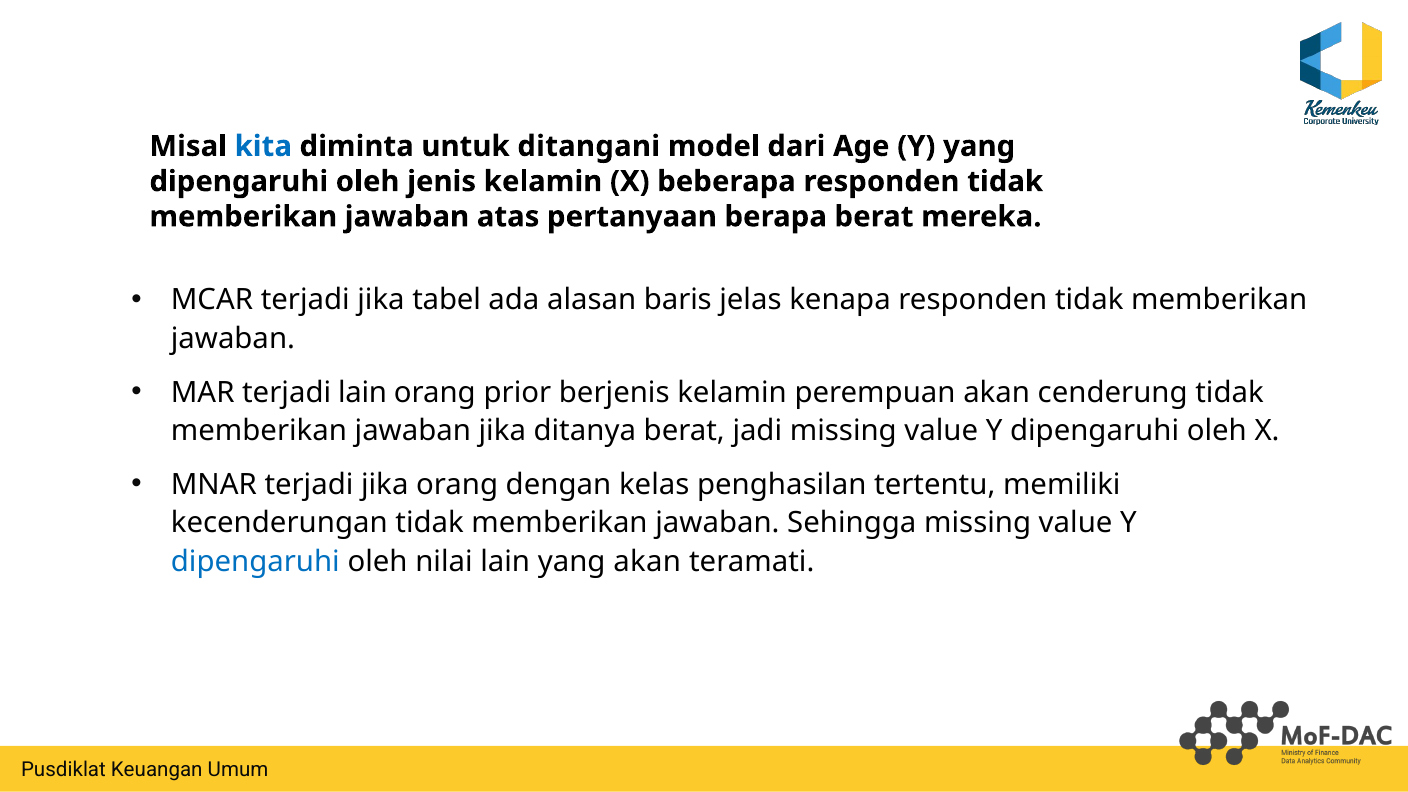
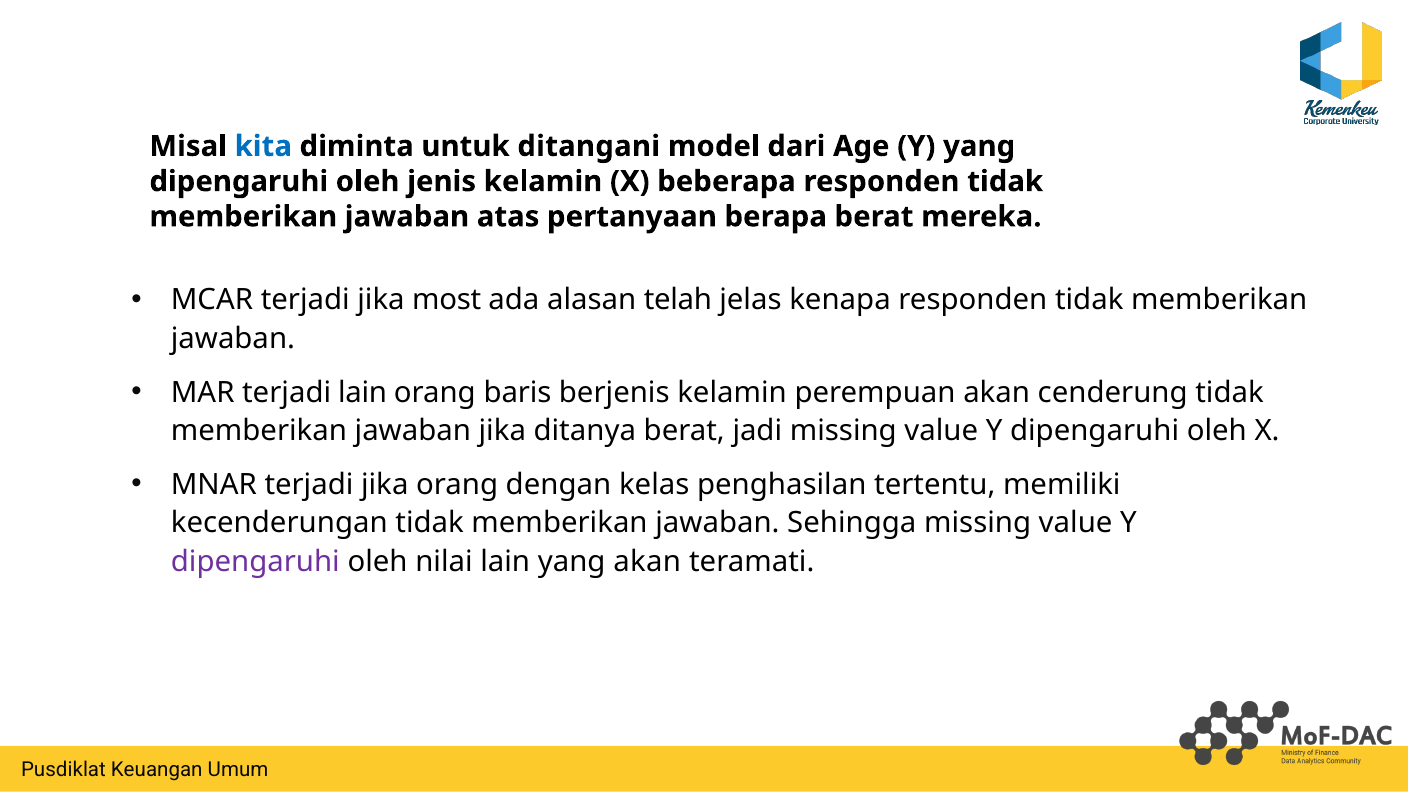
tabel: tabel -> most
baris: baris -> telah
prior: prior -> baris
dipengaruhi at (255, 562) colour: blue -> purple
